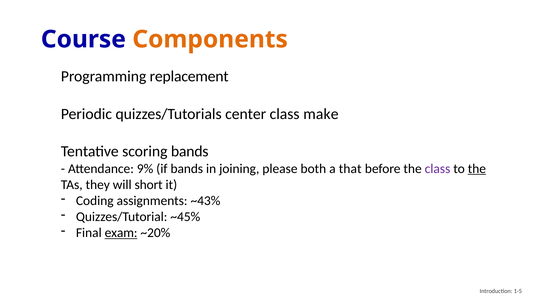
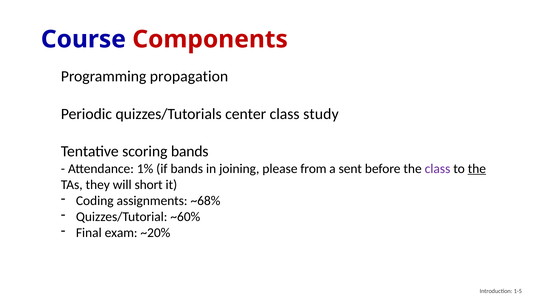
Components colour: orange -> red
replacement: replacement -> propagation
make: make -> study
9%: 9% -> 1%
both: both -> from
that: that -> sent
~43%: ~43% -> ~68%
~45%: ~45% -> ~60%
exam underline: present -> none
